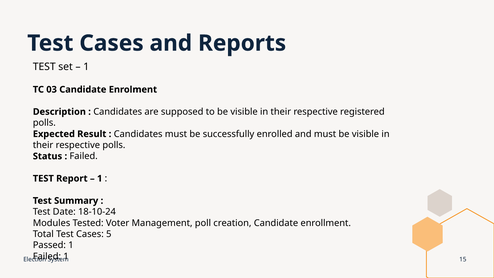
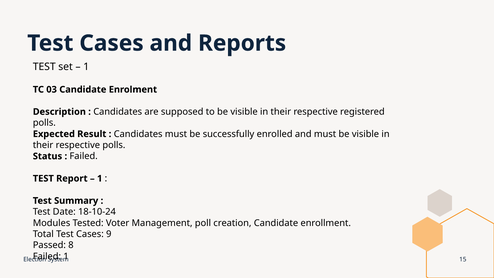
5: 5 -> 9
Passed 1: 1 -> 8
